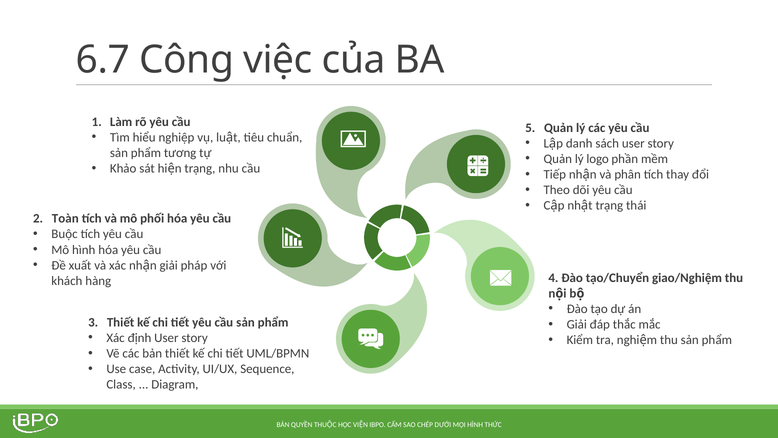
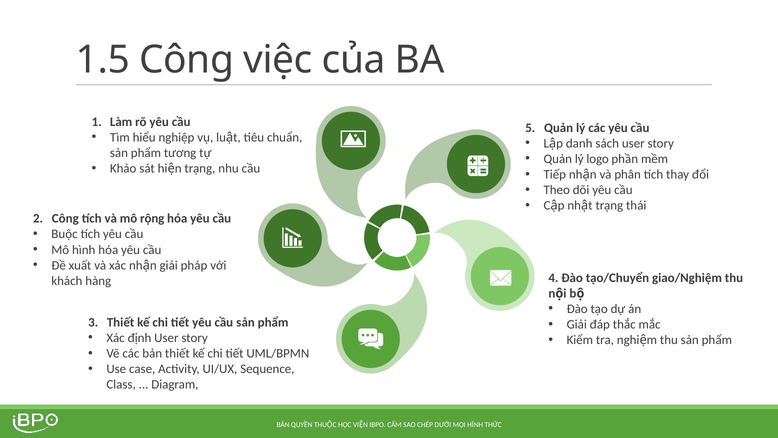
6.7: 6.7 -> 1.5
2 Toàn: Toàn -> Công
phối: phối -> rộng
